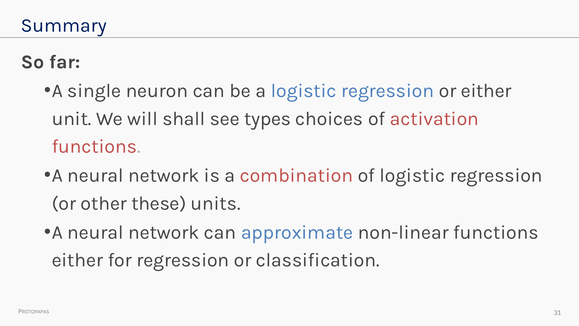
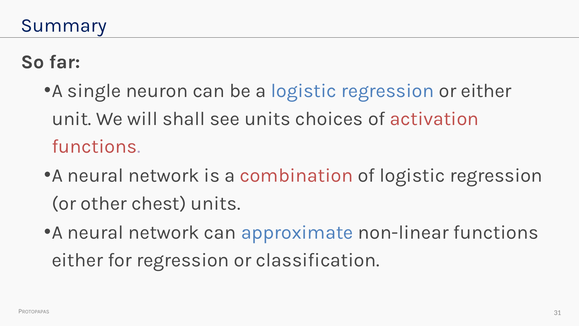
see types: types -> units
these: these -> chest
